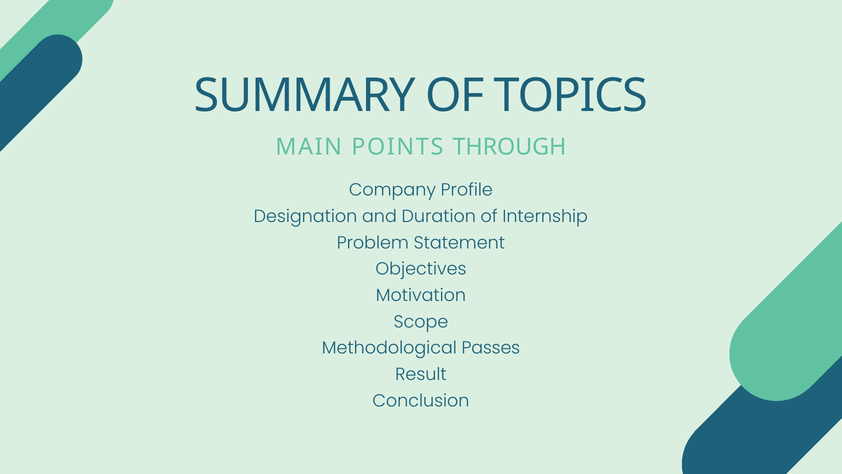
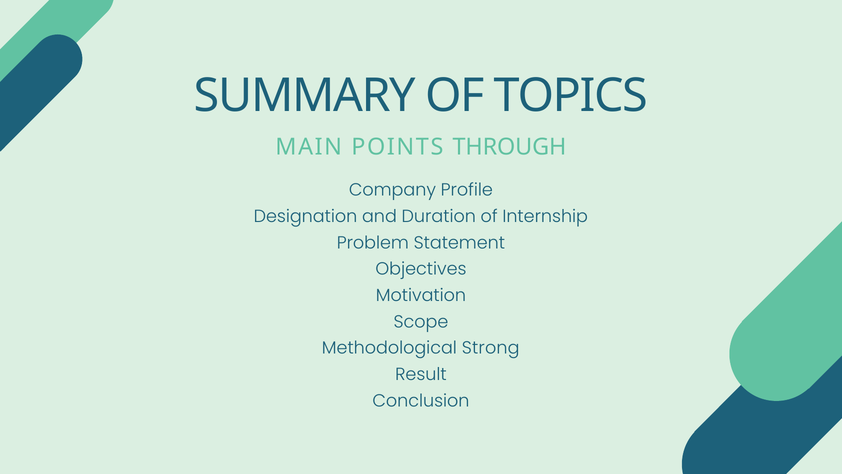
Passes: Passes -> Strong
